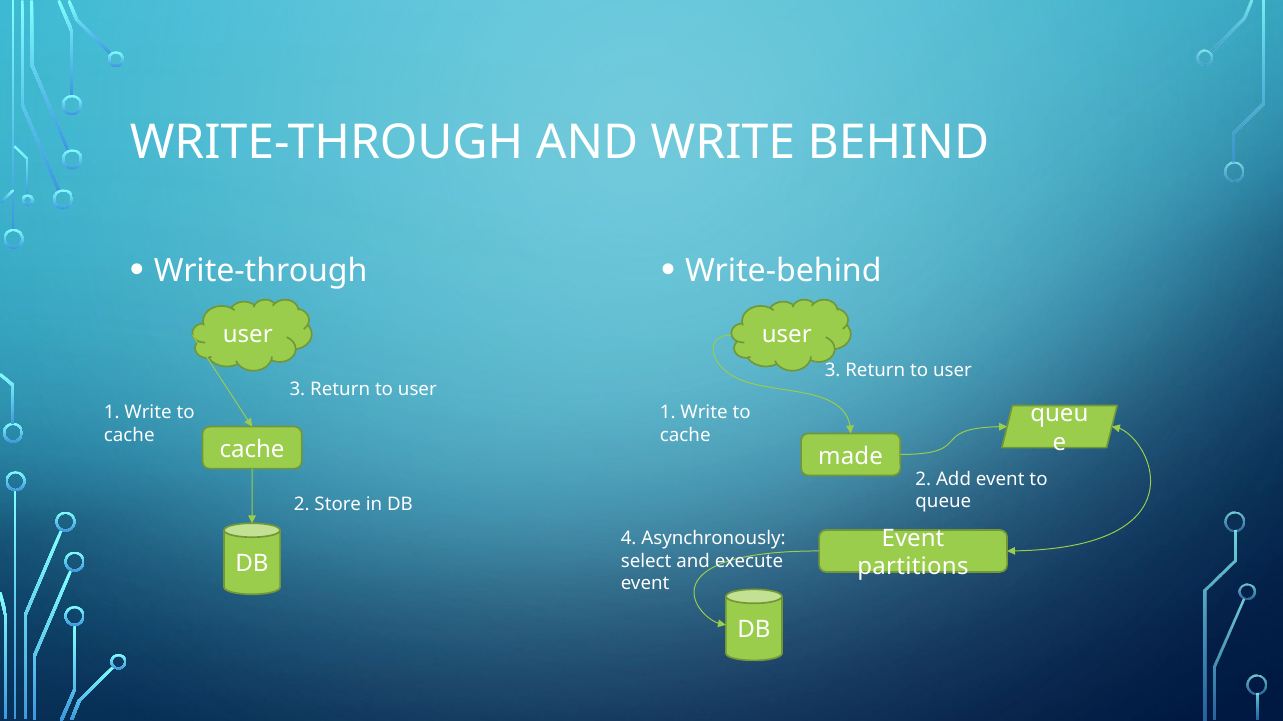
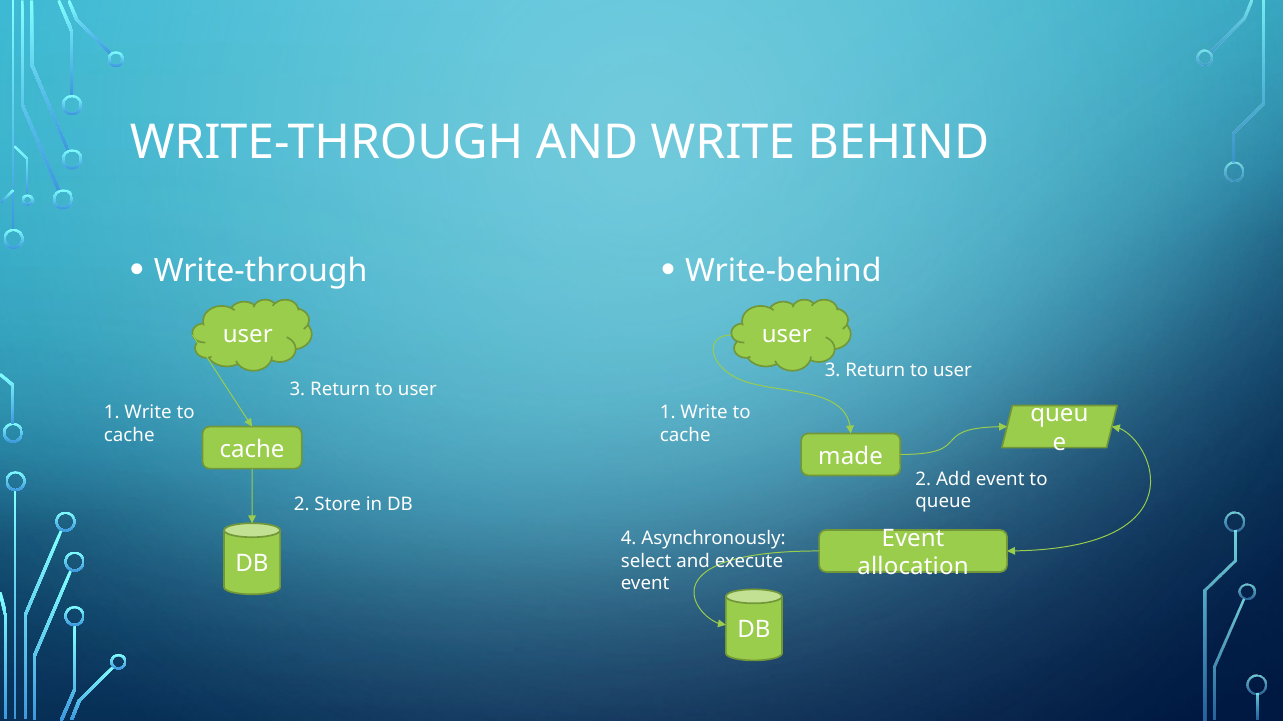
partitions: partitions -> allocation
